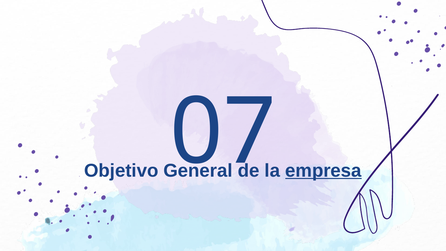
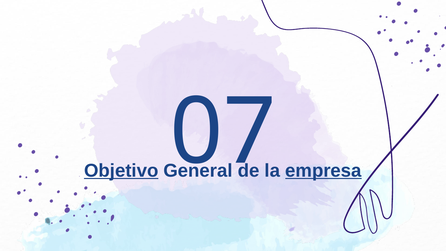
Objetivo underline: none -> present
